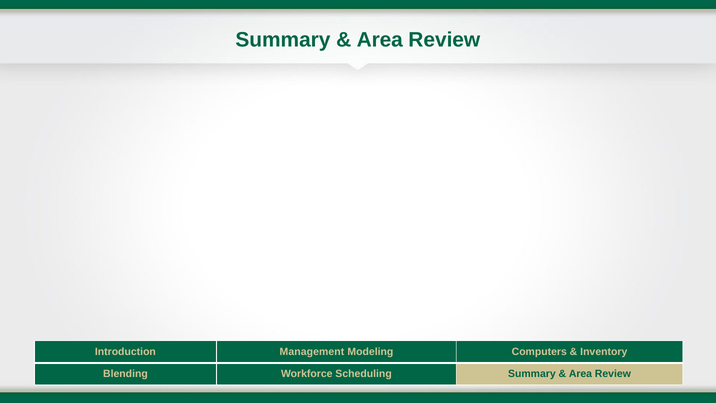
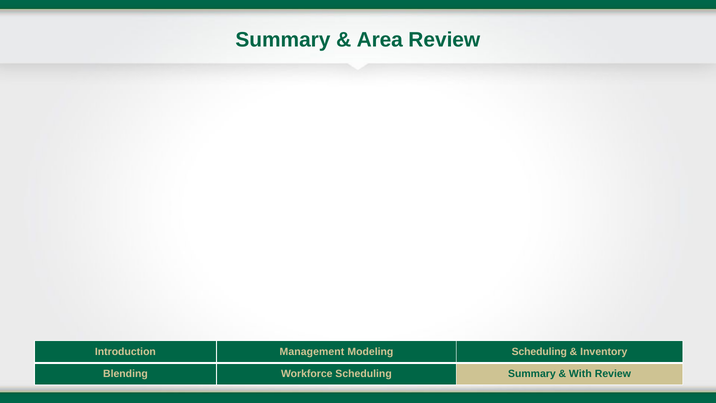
Modeling Computers: Computers -> Scheduling
Area at (580, 374): Area -> With
